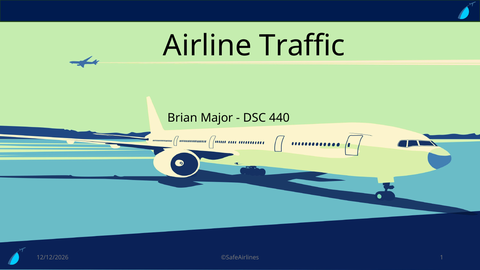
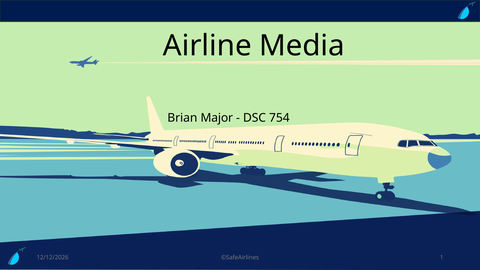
Traffic: Traffic -> Media
440: 440 -> 754
